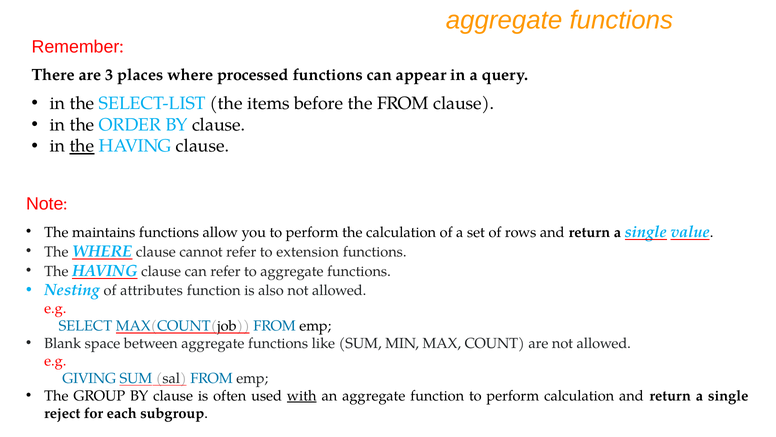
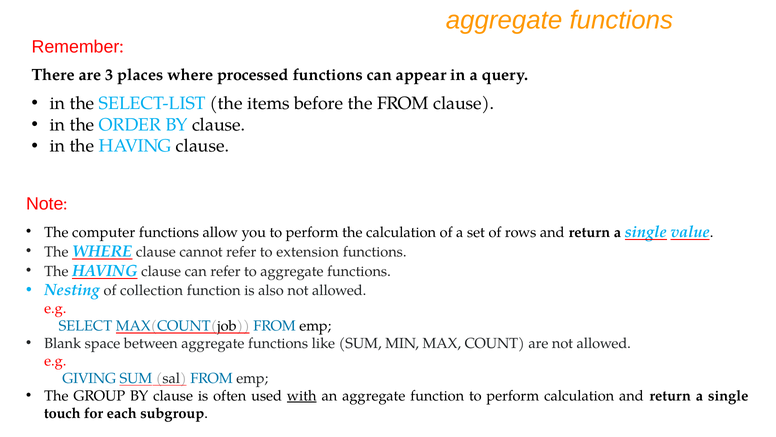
the at (82, 146) underline: present -> none
maintains: maintains -> computer
attributes: attributes -> collection
reject: reject -> touch
